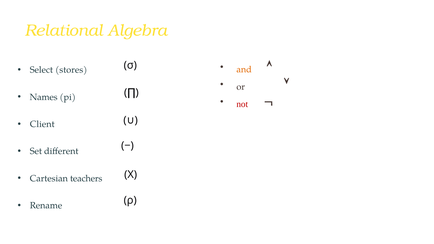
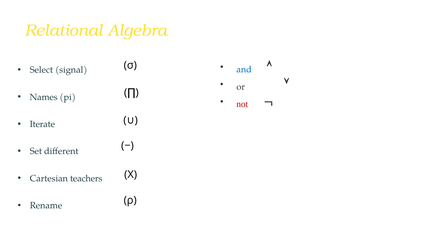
stores: stores -> signal
and colour: orange -> blue
Client: Client -> Iterate
